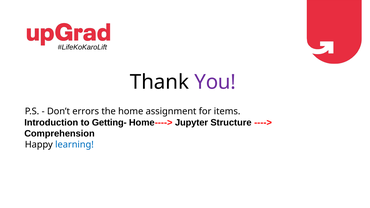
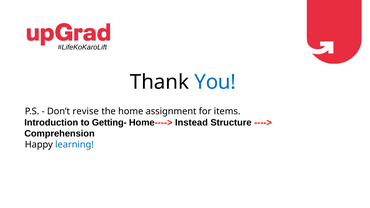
You colour: purple -> blue
errors: errors -> revise
Jupyter: Jupyter -> Instead
